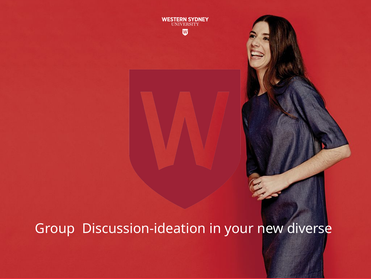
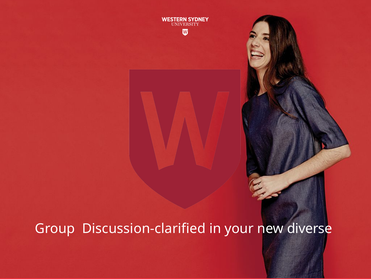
Discussion-ideation: Discussion-ideation -> Discussion-clarified
